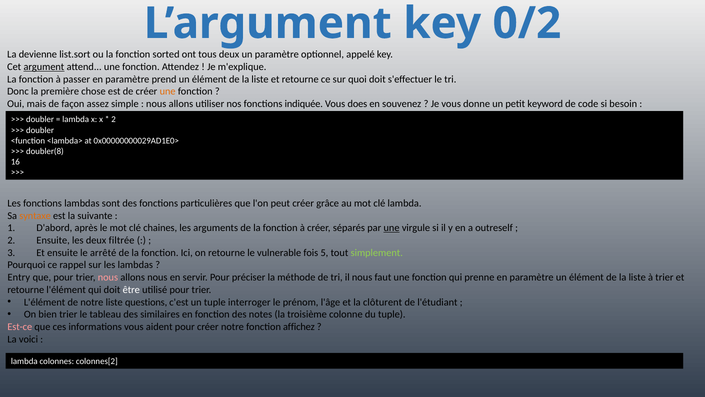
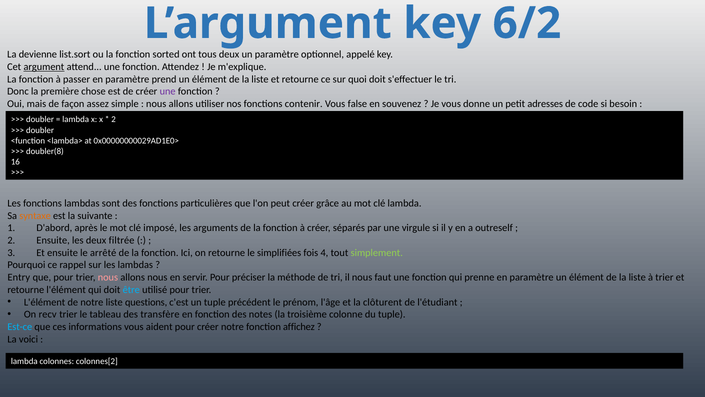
0/2: 0/2 -> 6/2
une at (168, 91) colour: orange -> purple
indiquée: indiquée -> contenir
does: does -> false
keyword: keyword -> adresses
chaines: chaines -> imposé
une at (392, 228) underline: present -> none
vulnerable: vulnerable -> simplifiées
5: 5 -> 4
être colour: white -> light blue
interroger: interroger -> précédent
bien: bien -> recv
similaires: similaires -> transfère
Est-ce colour: pink -> light blue
